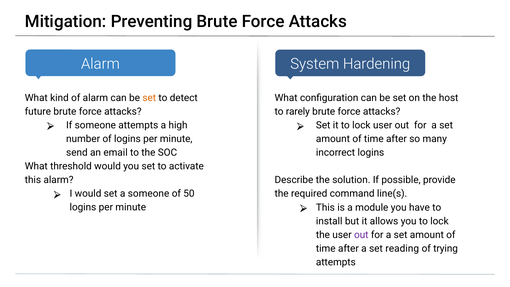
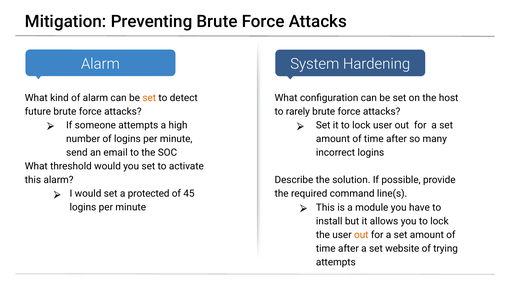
a someone: someone -> protected
50: 50 -> 45
out at (361, 235) colour: purple -> orange
reading: reading -> website
